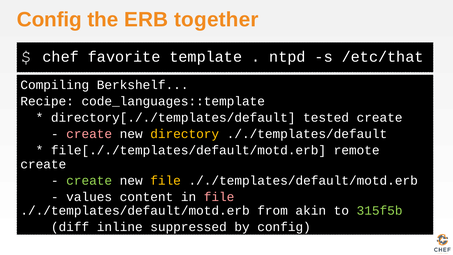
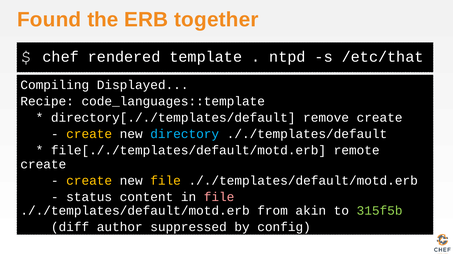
Config at (49, 20): Config -> Found
favorite: favorite -> rendered
Berkshelf: Berkshelf -> Displayed
tested: tested -> remove
create at (89, 134) colour: pink -> yellow
directory colour: yellow -> light blue
create at (89, 180) colour: light green -> yellow
values: values -> status
inline: inline -> author
